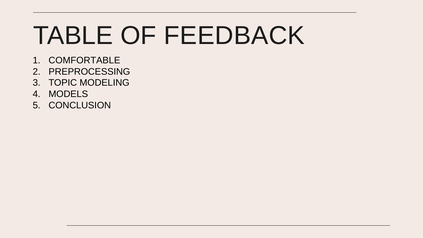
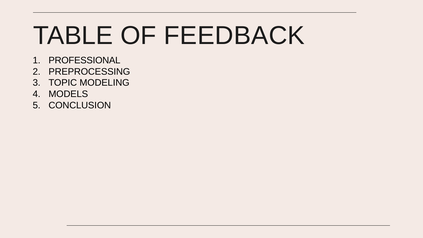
COMFORTABLE: COMFORTABLE -> PROFESSIONAL
